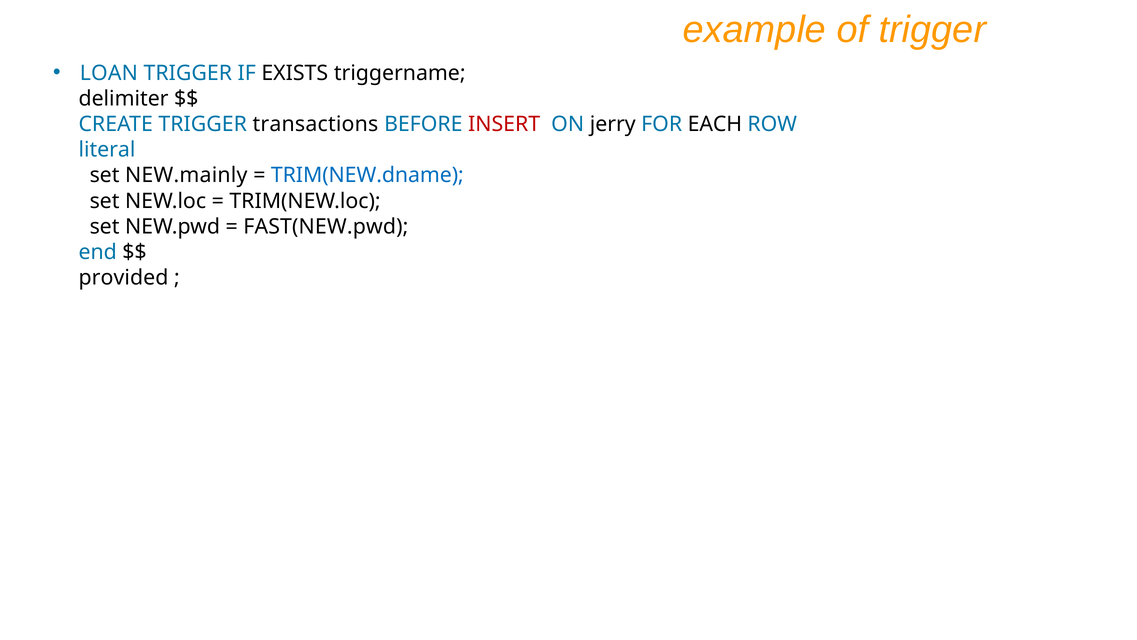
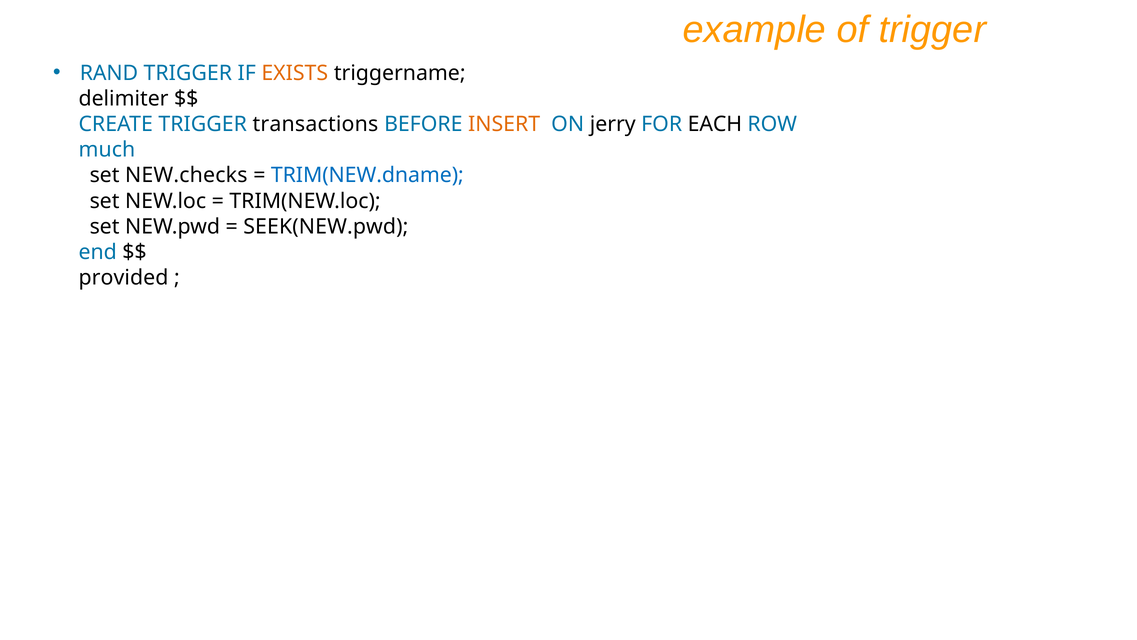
LOAN: LOAN -> RAND
EXISTS colour: black -> orange
INSERT colour: red -> orange
literal: literal -> much
NEW.mainly: NEW.mainly -> NEW.checks
FAST(NEW.pwd: FAST(NEW.pwd -> SEEK(NEW.pwd
